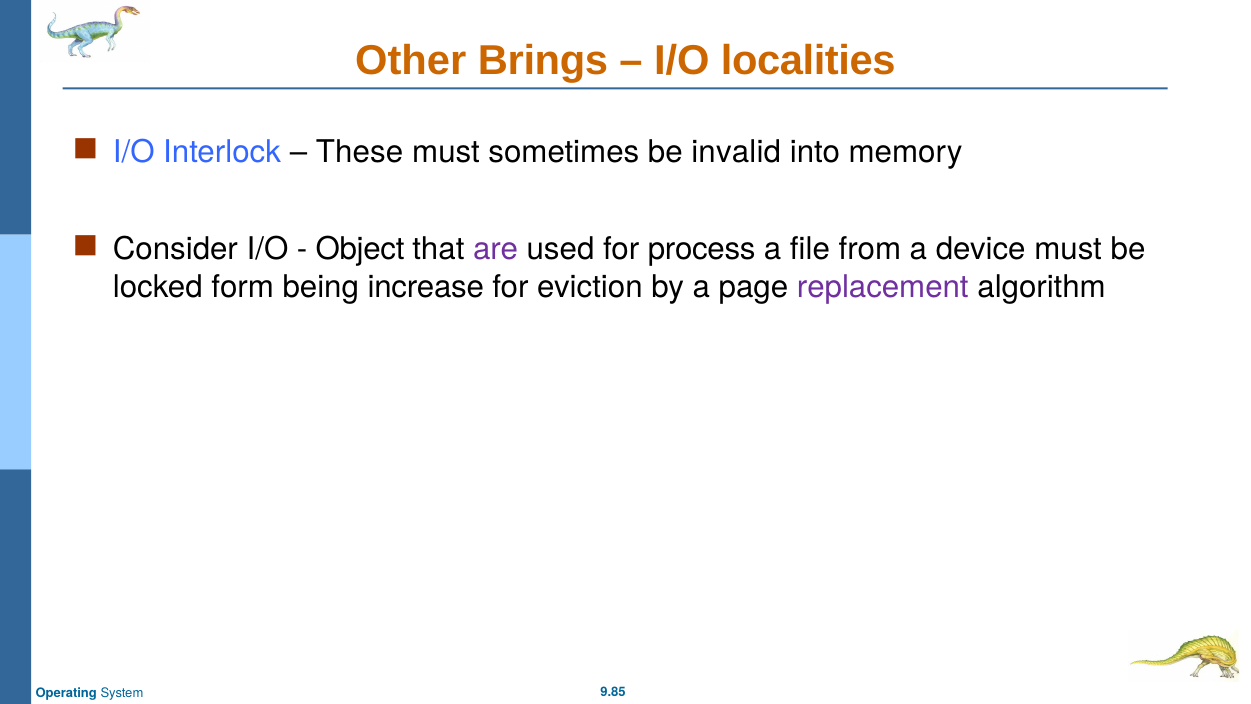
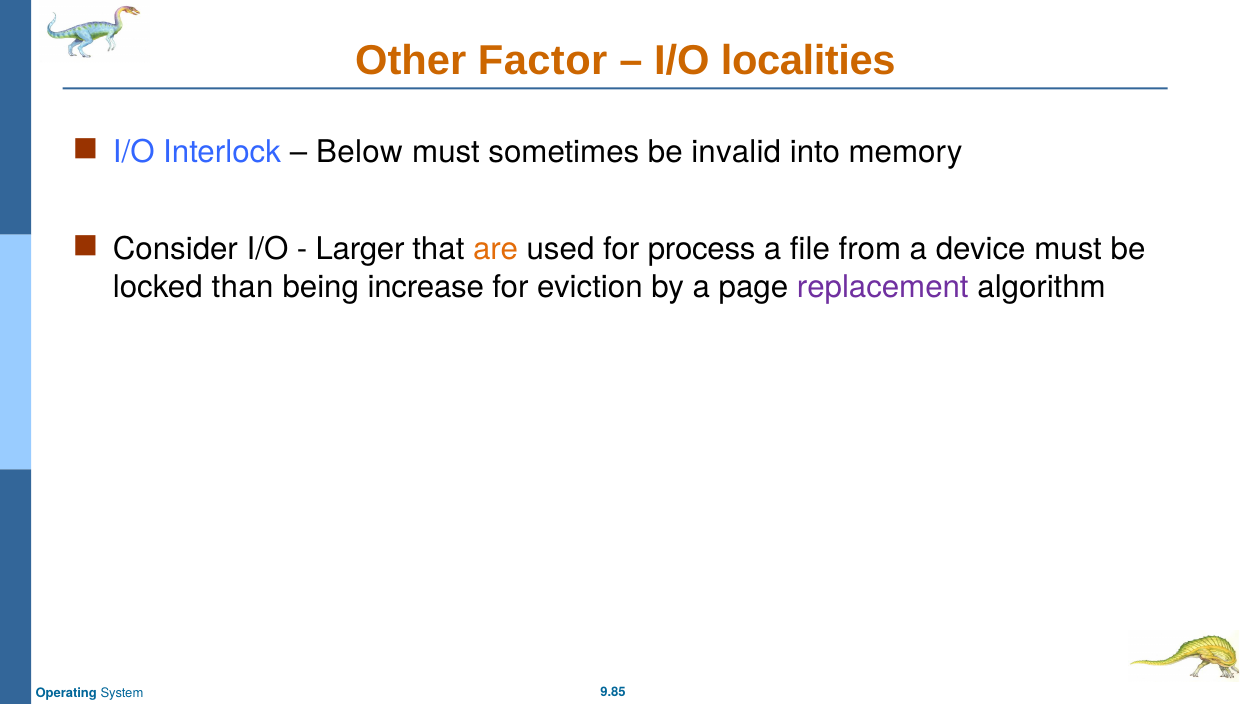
Brings: Brings -> Factor
These: These -> Below
Object: Object -> Larger
are colour: purple -> orange
form: form -> than
